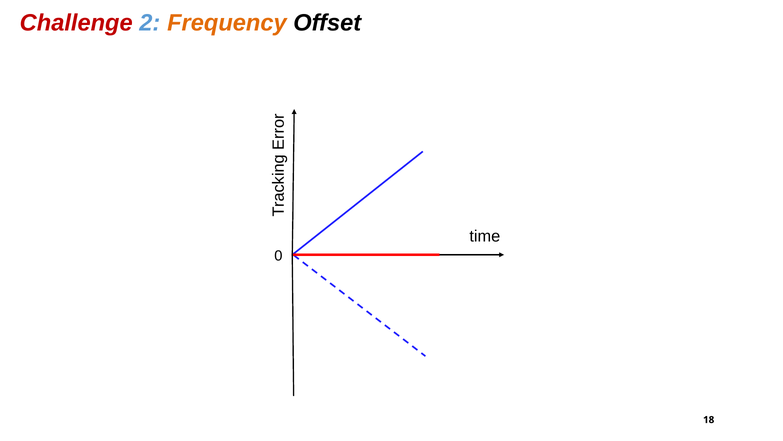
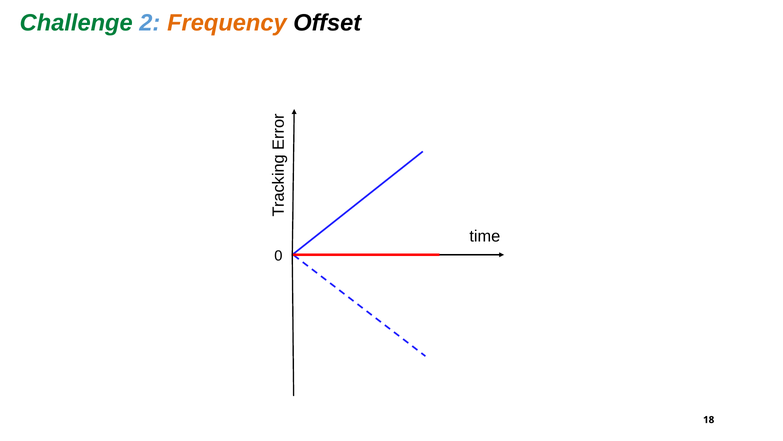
Challenge colour: red -> green
